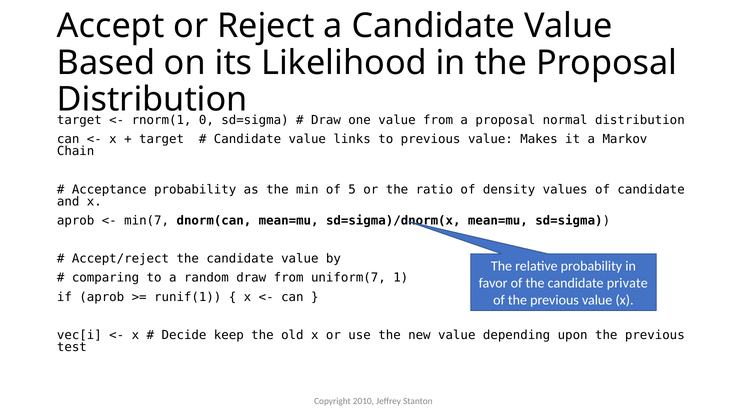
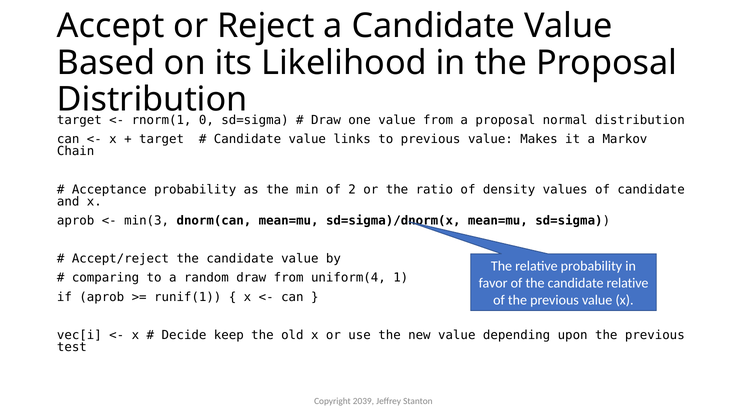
5: 5 -> 2
min(7: min(7 -> min(3
uniform(7: uniform(7 -> uniform(4
candidate private: private -> relative
2010: 2010 -> 2039
